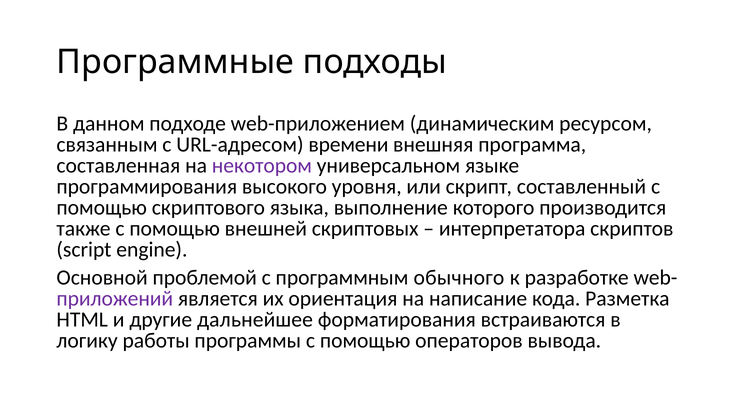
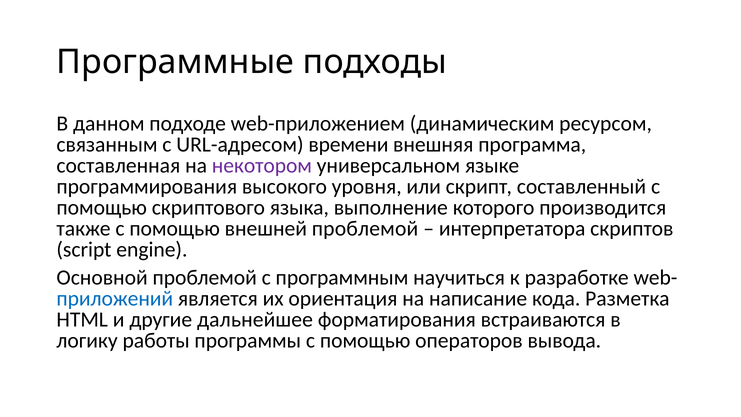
внешней скриптовых: скриптовых -> проблемой
обычного: обычного -> научиться
приложений colour: purple -> blue
